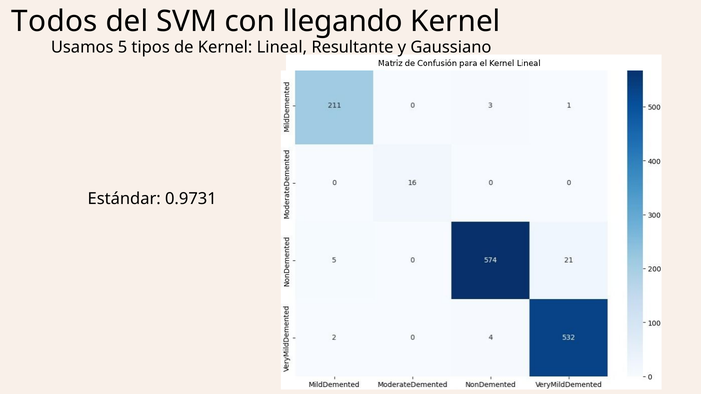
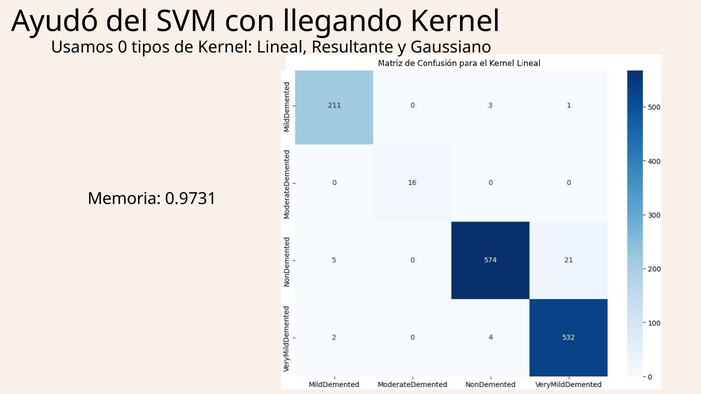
Todos: Todos -> Ayudó
5: 5 -> 0
Estándar: Estándar -> Memoria
